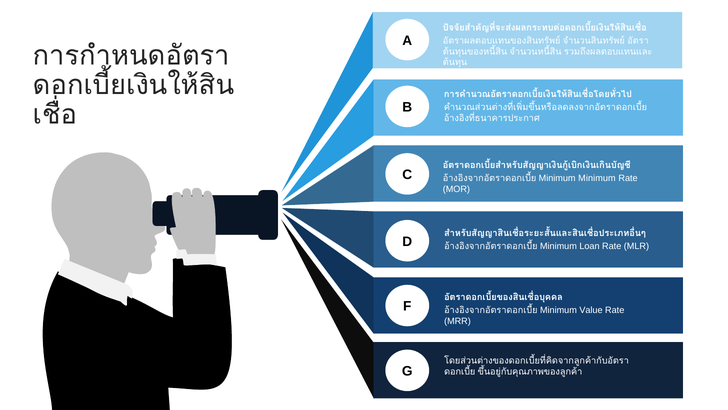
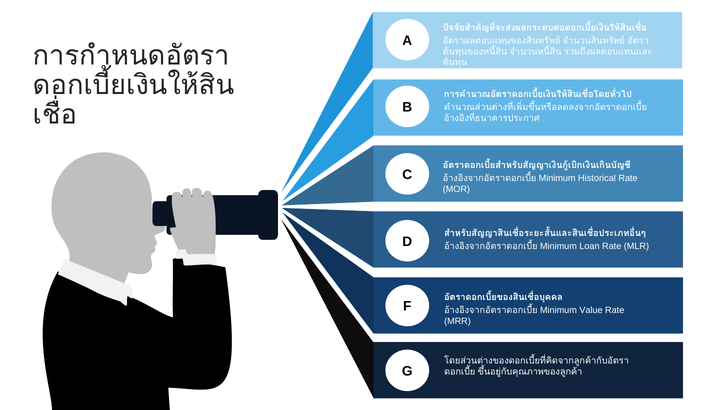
Minimum Minimum: Minimum -> Historical
